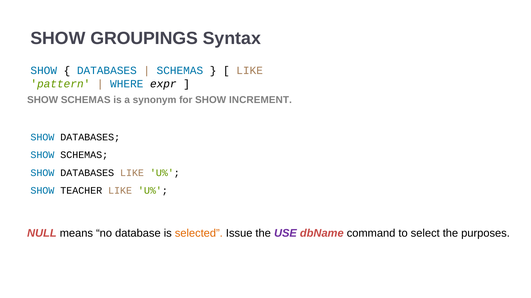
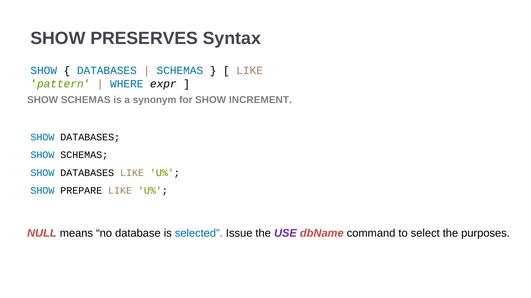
GROUPINGS: GROUPINGS -> PRESERVES
TEACHER: TEACHER -> PREPARE
selected colour: orange -> blue
